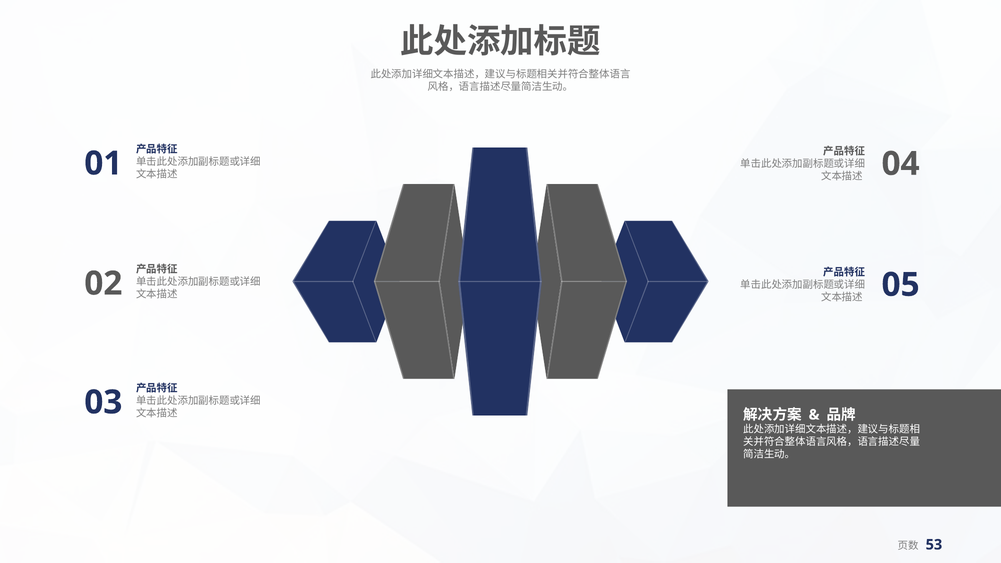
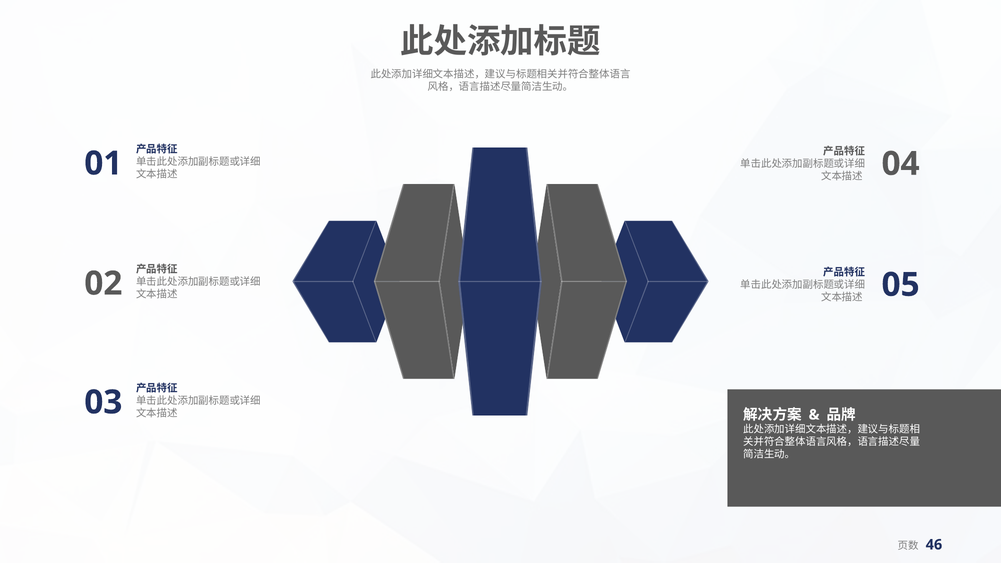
53: 53 -> 46
